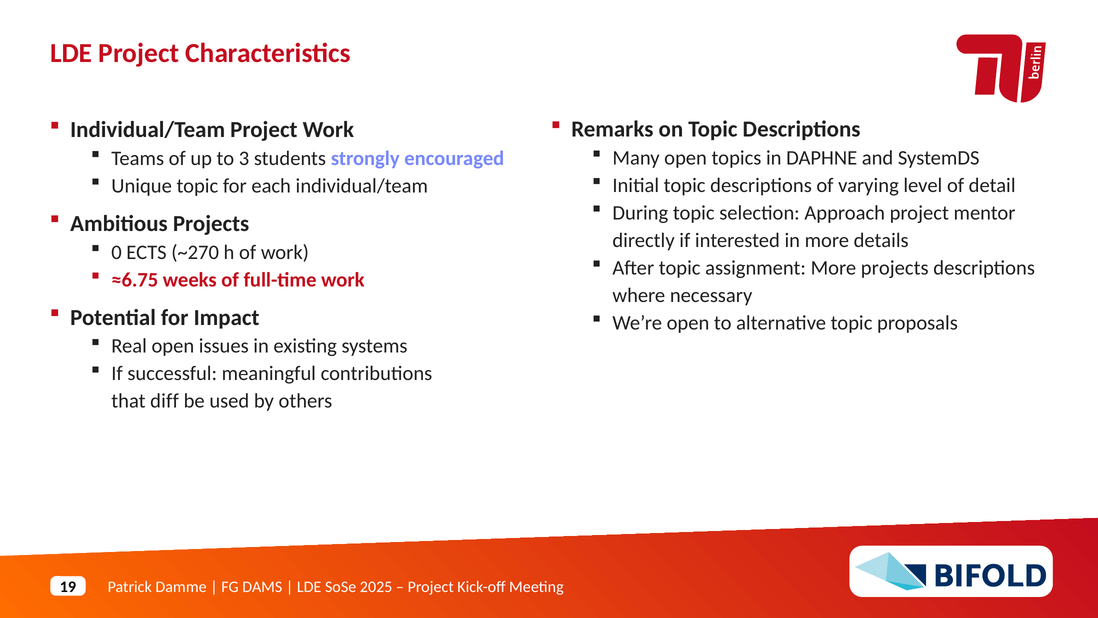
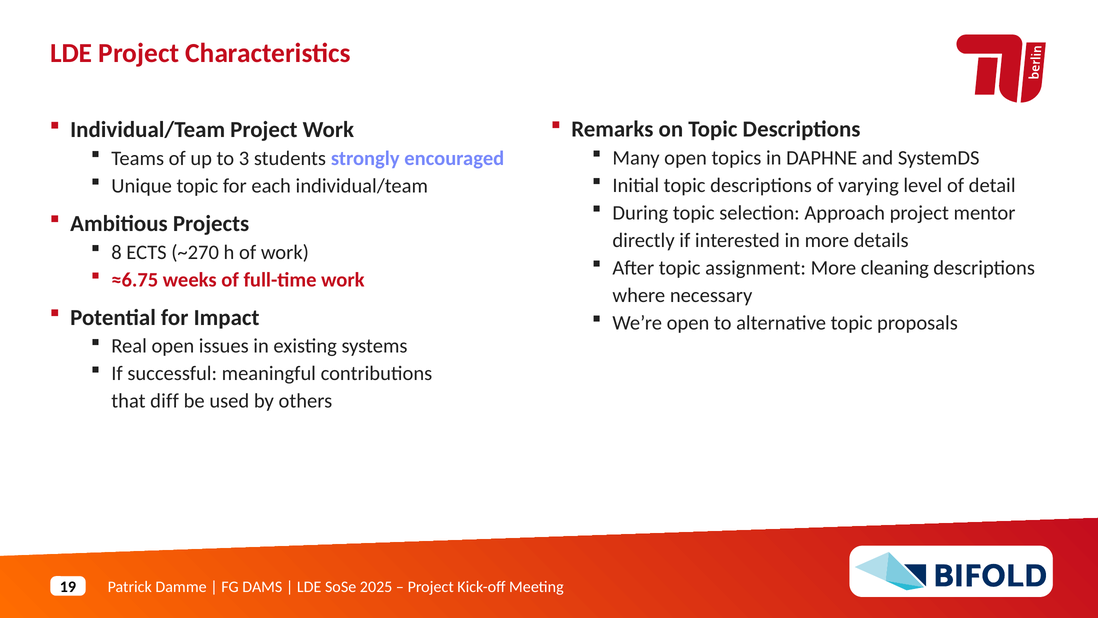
0: 0 -> 8
More projects: projects -> cleaning
